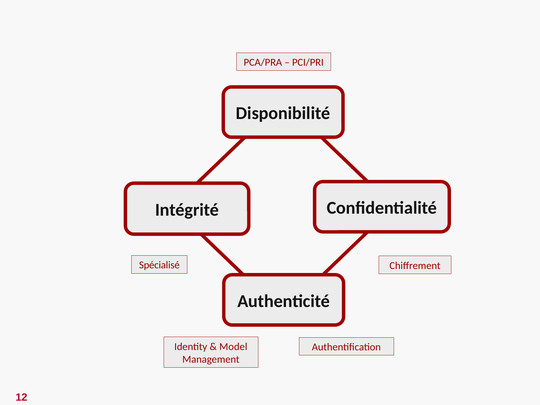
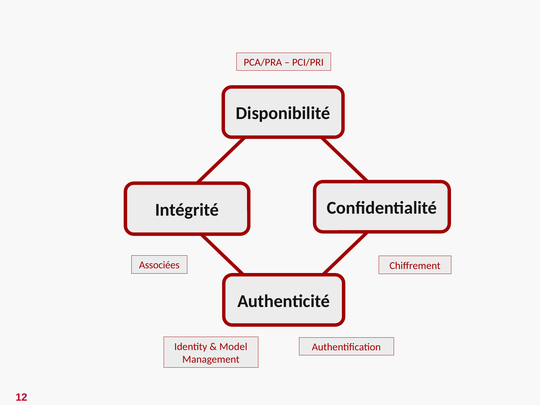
Spécialisé: Spécialisé -> Associées
